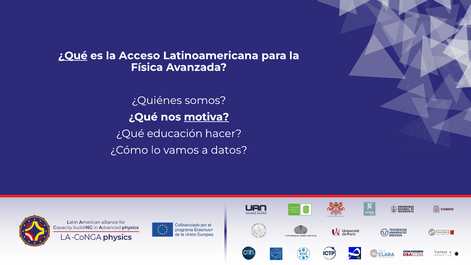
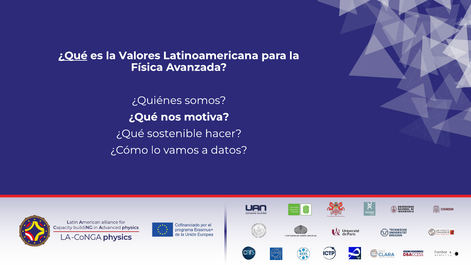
Acceso: Acceso -> Valores
motiva underline: present -> none
educación: educación -> sostenible
